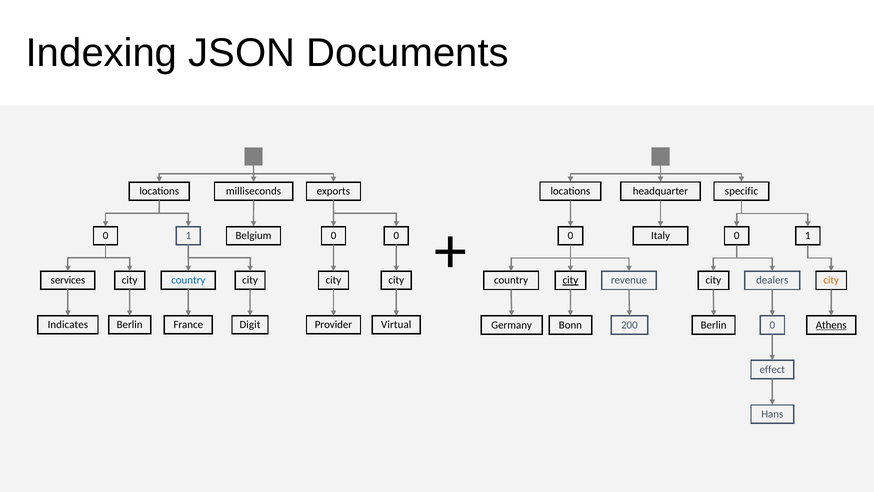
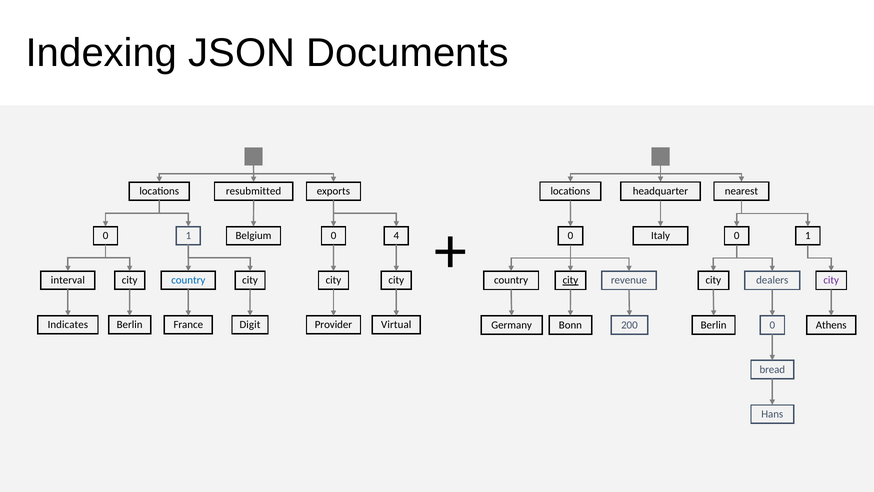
milliseconds: milliseconds -> resubmitted
specific: specific -> nearest
0 0: 0 -> 4
services: services -> interval
city at (831, 280) colour: orange -> purple
Athens underline: present -> none
effect: effect -> bread
